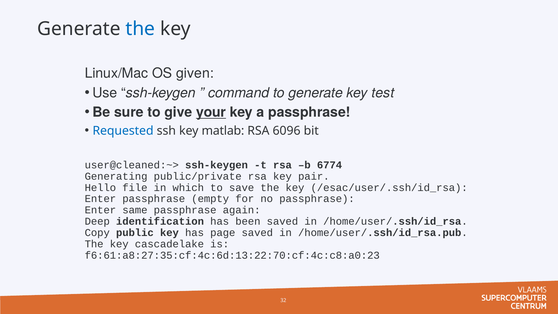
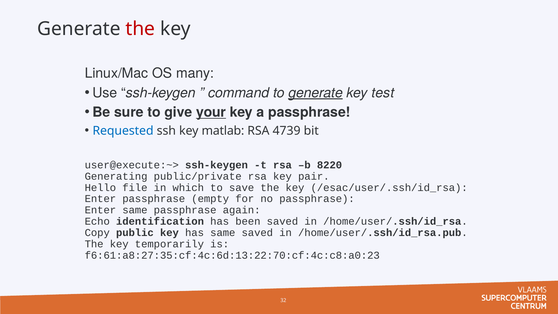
the at (140, 29) colour: blue -> red
given: given -> many
generate at (316, 93) underline: none -> present
6096: 6096 -> 4739
user@cleaned:~>: user@cleaned:~> -> user@execute:~>
6774: 6774 -> 8220
Deep: Deep -> Echo
has page: page -> same
cascadelake: cascadelake -> temporarily
